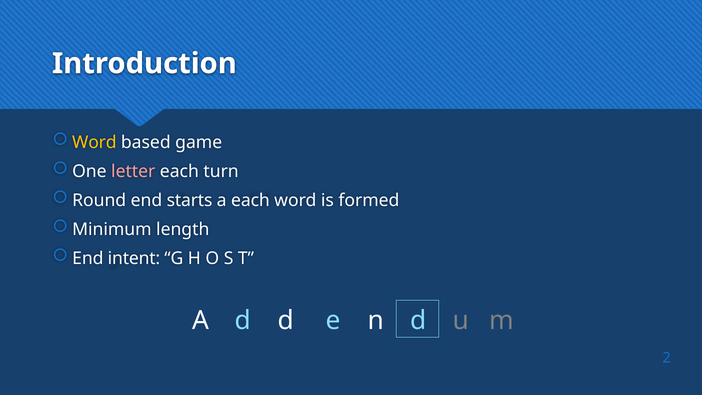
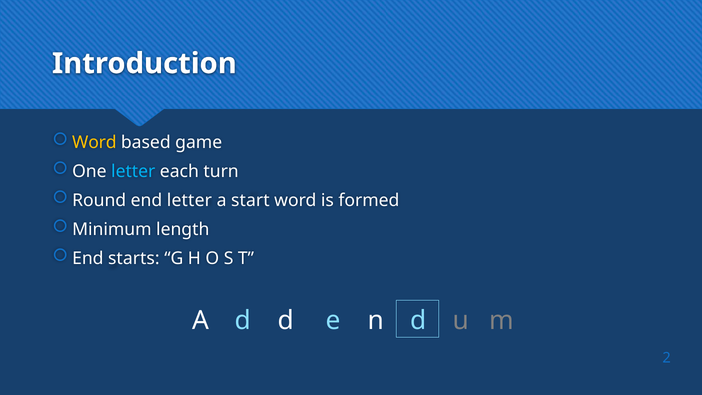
letter at (133, 171) colour: pink -> light blue
end starts: starts -> letter
a each: each -> start
intent: intent -> starts
